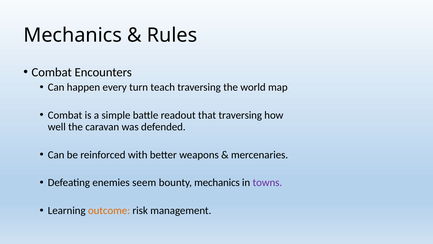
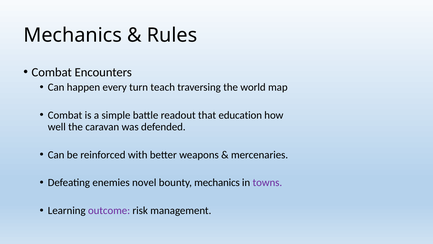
that traversing: traversing -> education
seem: seem -> novel
outcome colour: orange -> purple
